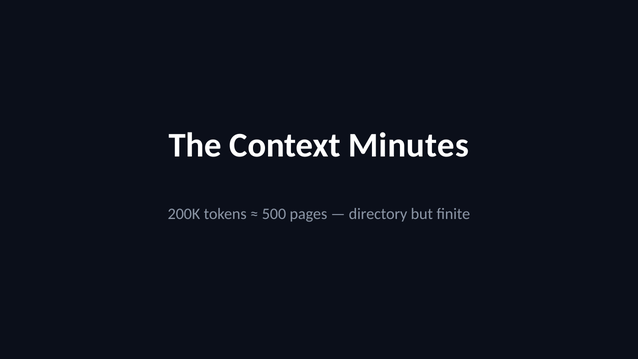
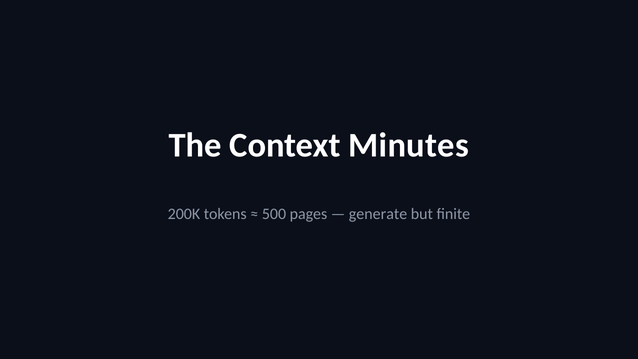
directory: directory -> generate
